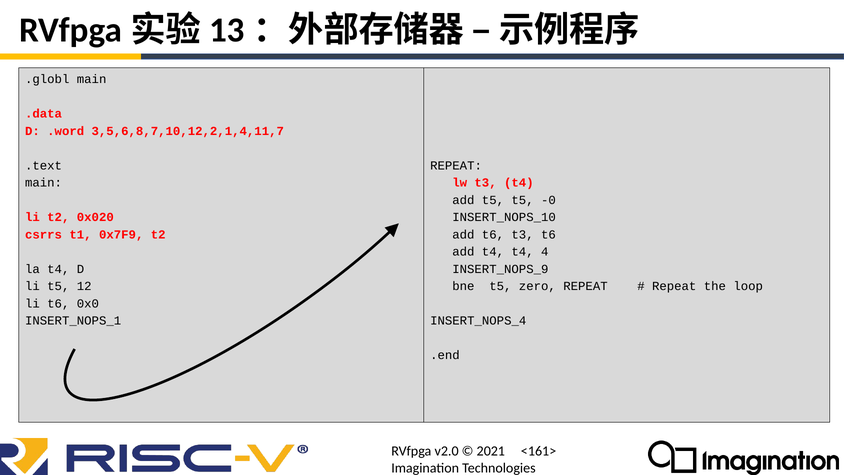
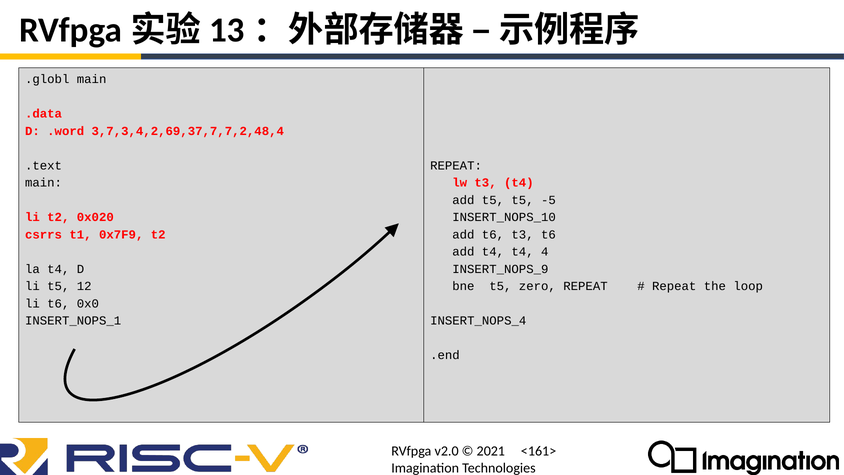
3,5,6,8,7,10,12,2,1,4,11,7: 3,5,6,8,7,10,12,2,1,4,11,7 -> 3,7,3,4,2,69,37,7,7,2,48,4
-0: -0 -> -5
